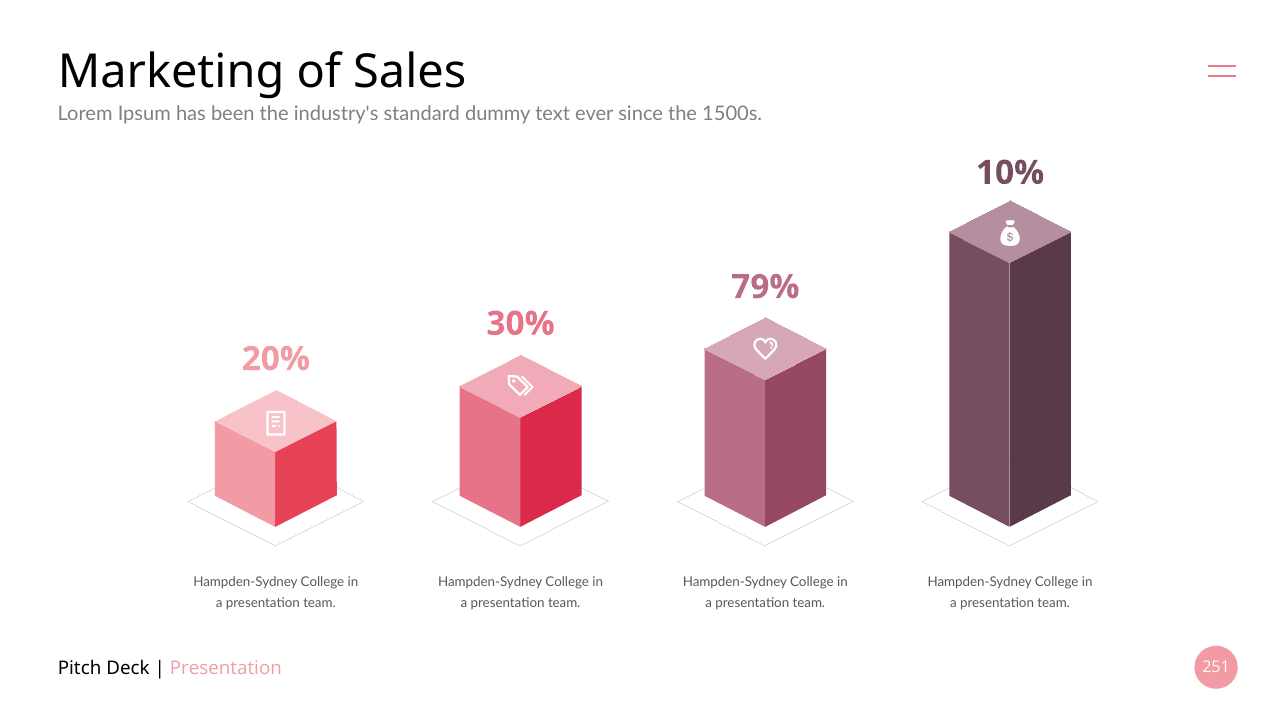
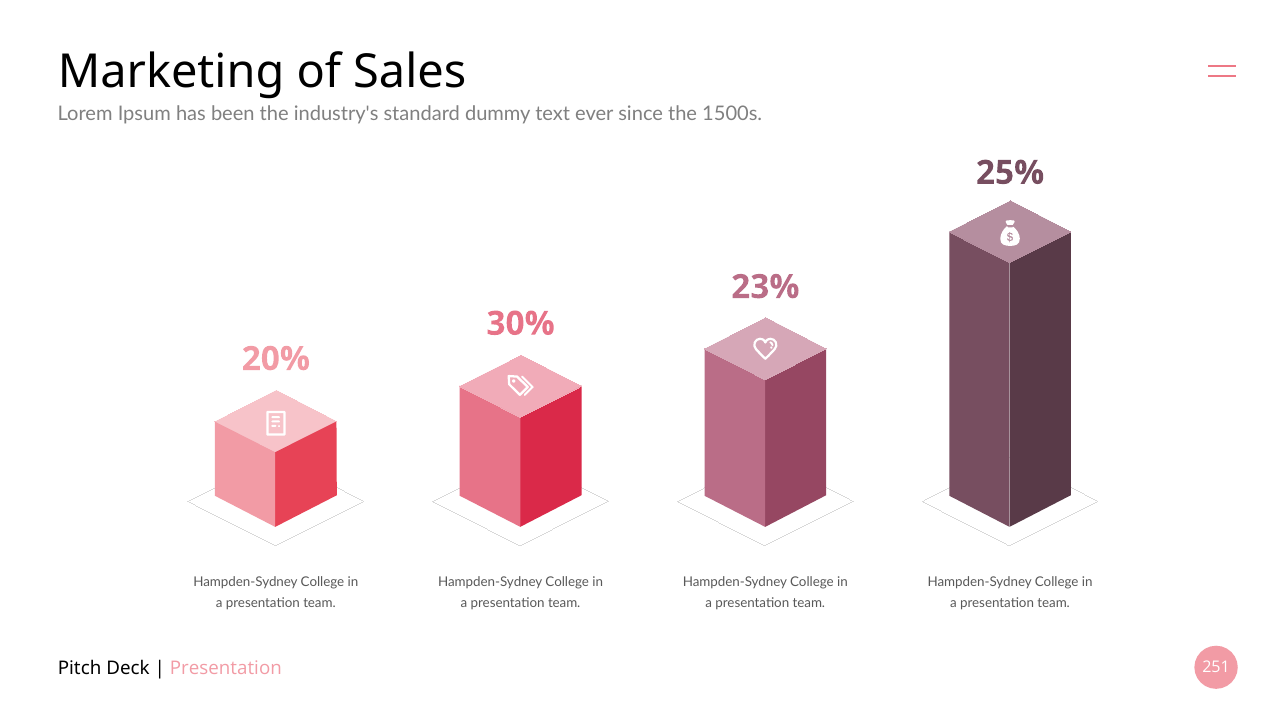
10%: 10% -> 25%
79%: 79% -> 23%
